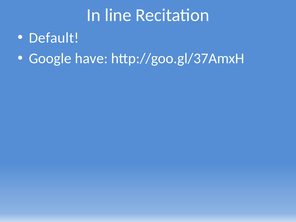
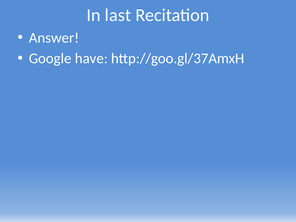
line: line -> last
Default: Default -> Answer
